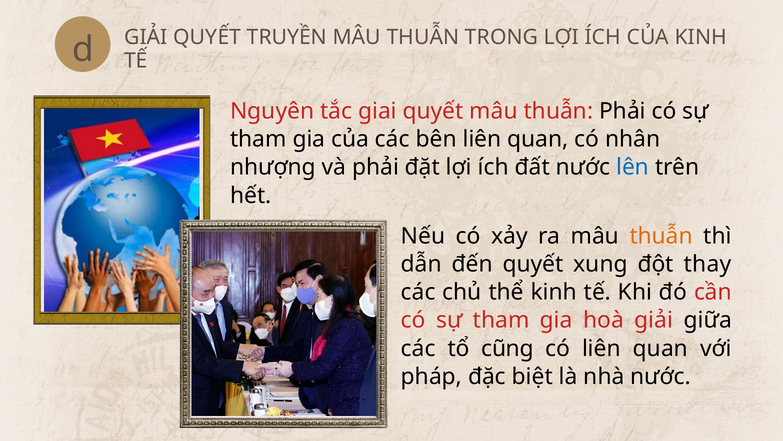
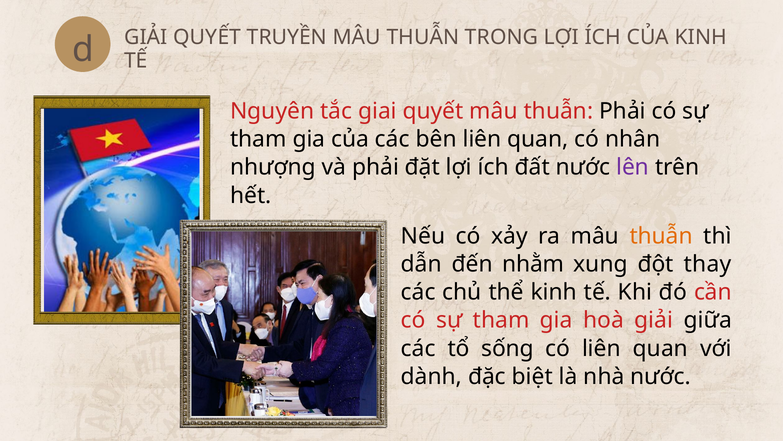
lên colour: blue -> purple
đến quyết: quyết -> nhằm
cũng: cũng -> sống
pháp: pháp -> dành
